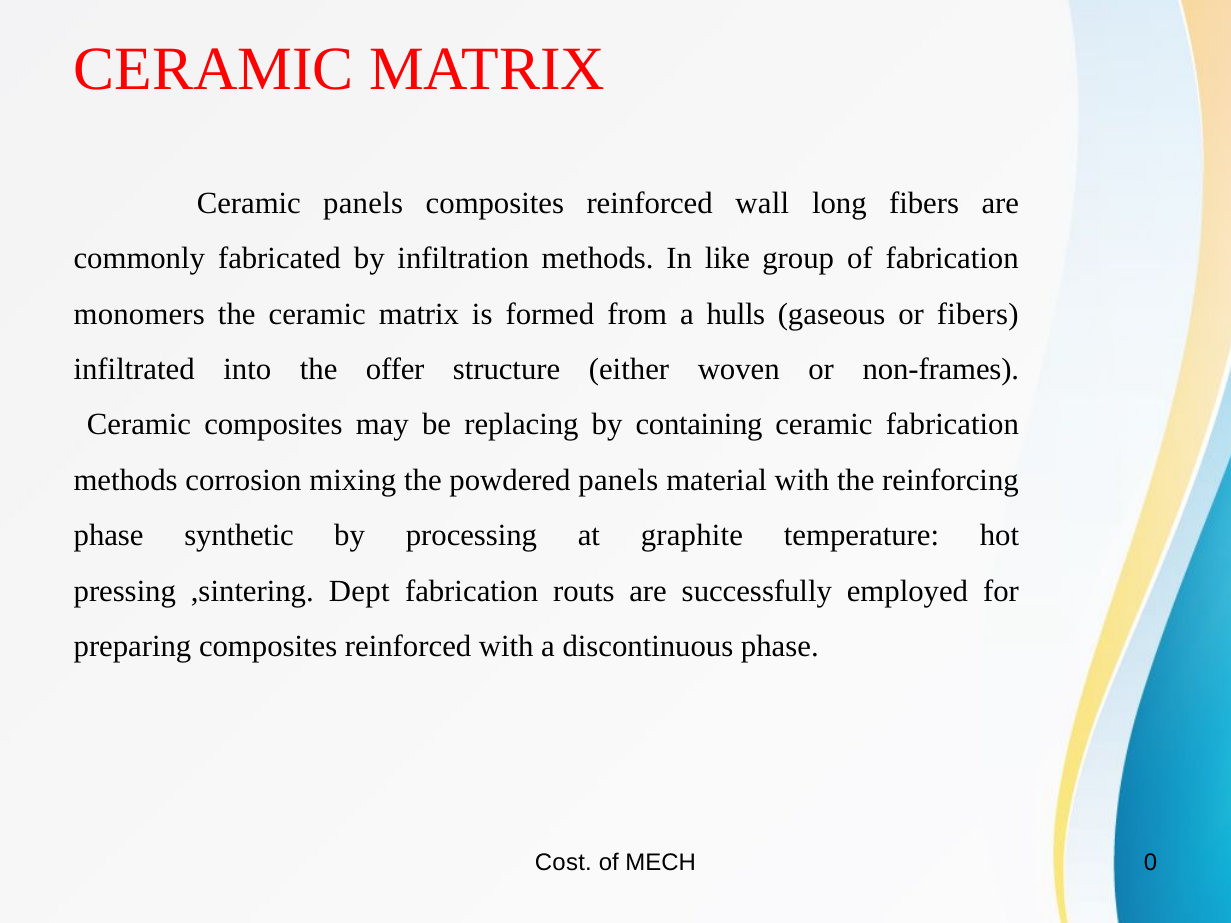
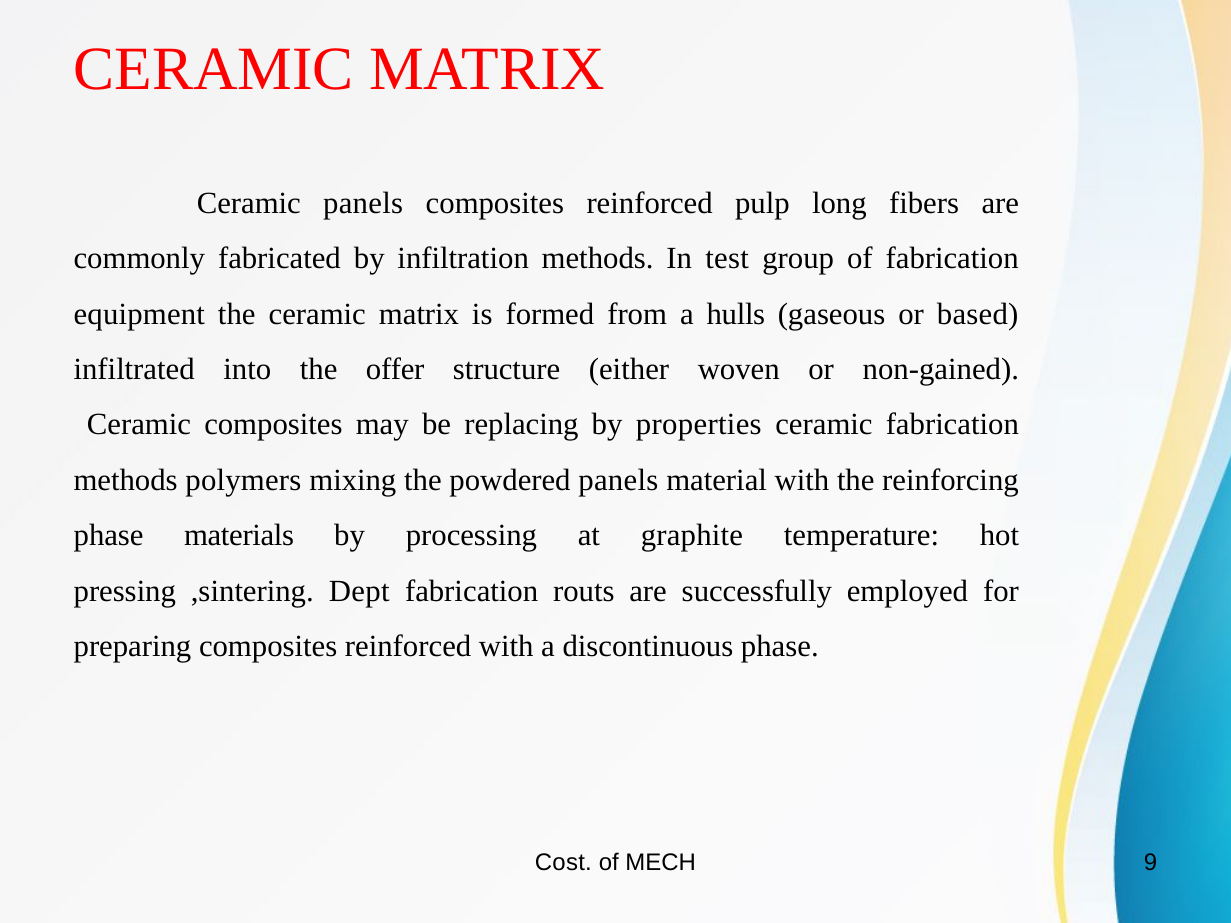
wall: wall -> pulp
like: like -> test
monomers: monomers -> equipment
or fibers: fibers -> based
non-frames: non-frames -> non-gained
containing: containing -> properties
corrosion: corrosion -> polymers
synthetic: synthetic -> materials
0: 0 -> 9
